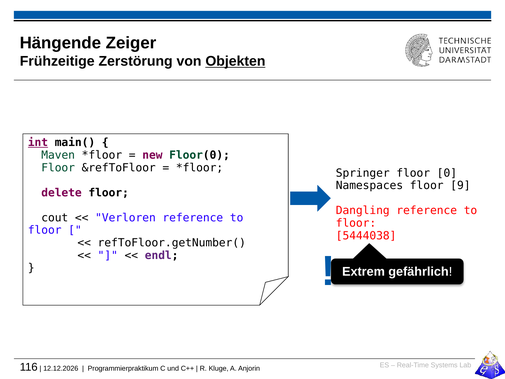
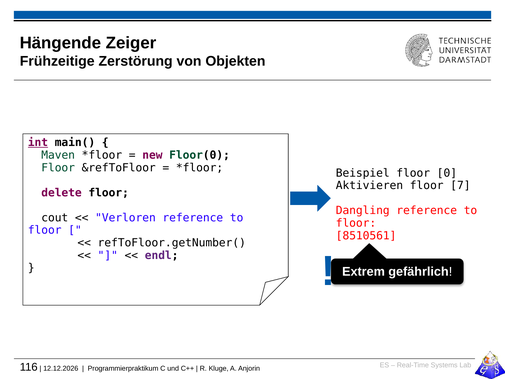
Objekten underline: present -> none
Springer: Springer -> Beispiel
Namespaces: Namespaces -> Aktivieren
9: 9 -> 7
5444038: 5444038 -> 8510561
